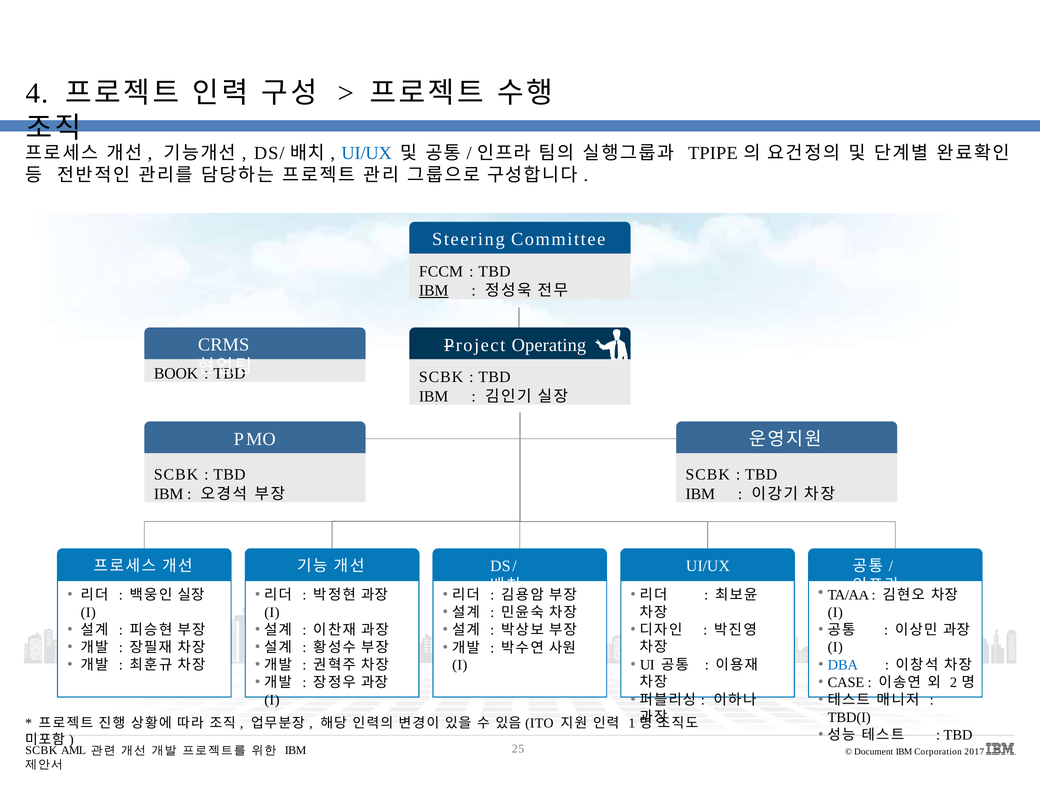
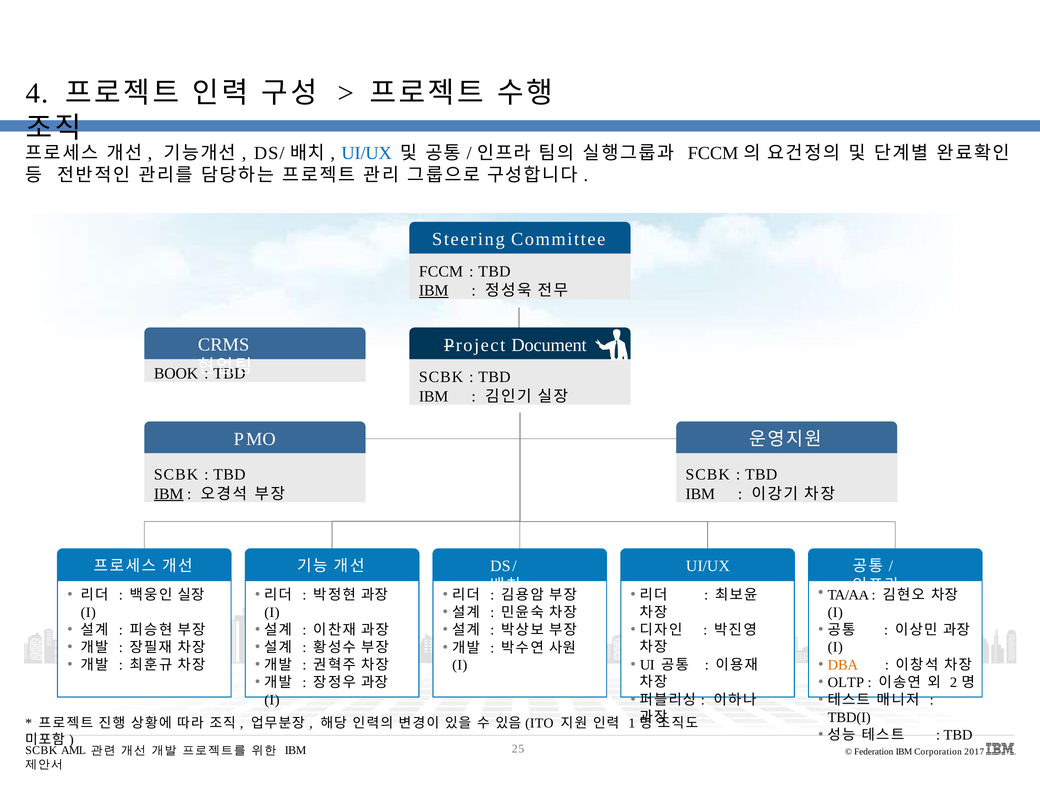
TPIPE at (713, 153): TPIPE -> FCCM
Operating: Operating -> Document
IBM at (169, 494) underline: none -> present
DBA colour: blue -> orange
CASE: CASE -> OLTP
Document: Document -> Federation
